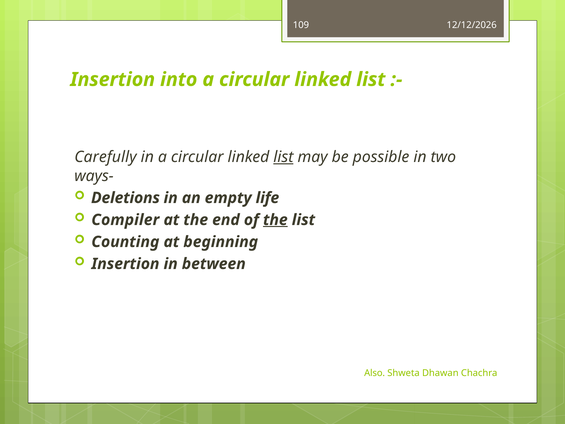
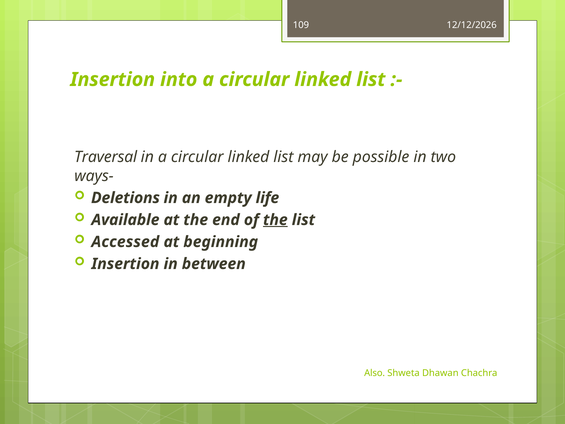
Carefully: Carefully -> Traversal
list at (283, 157) underline: present -> none
Compiler: Compiler -> Available
Counting: Counting -> Accessed
